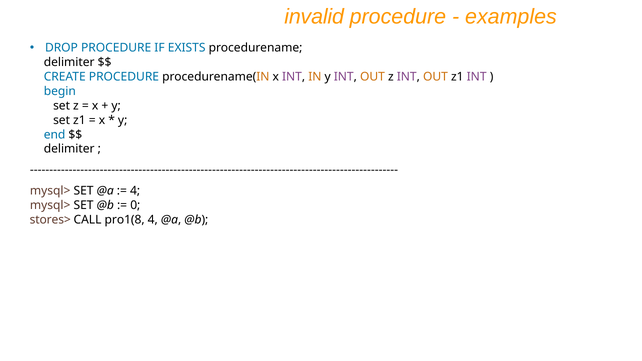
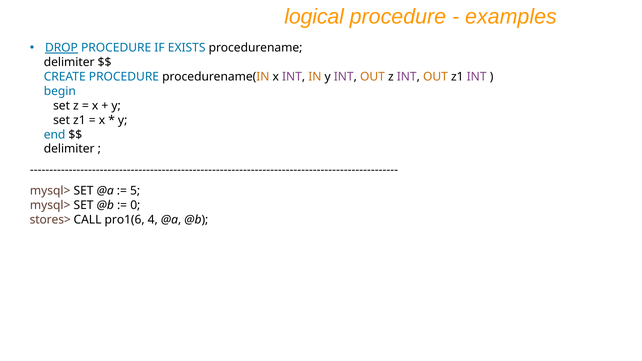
invalid: invalid -> logical
DROP underline: none -> present
4 at (135, 191): 4 -> 5
pro1(8: pro1(8 -> pro1(6
